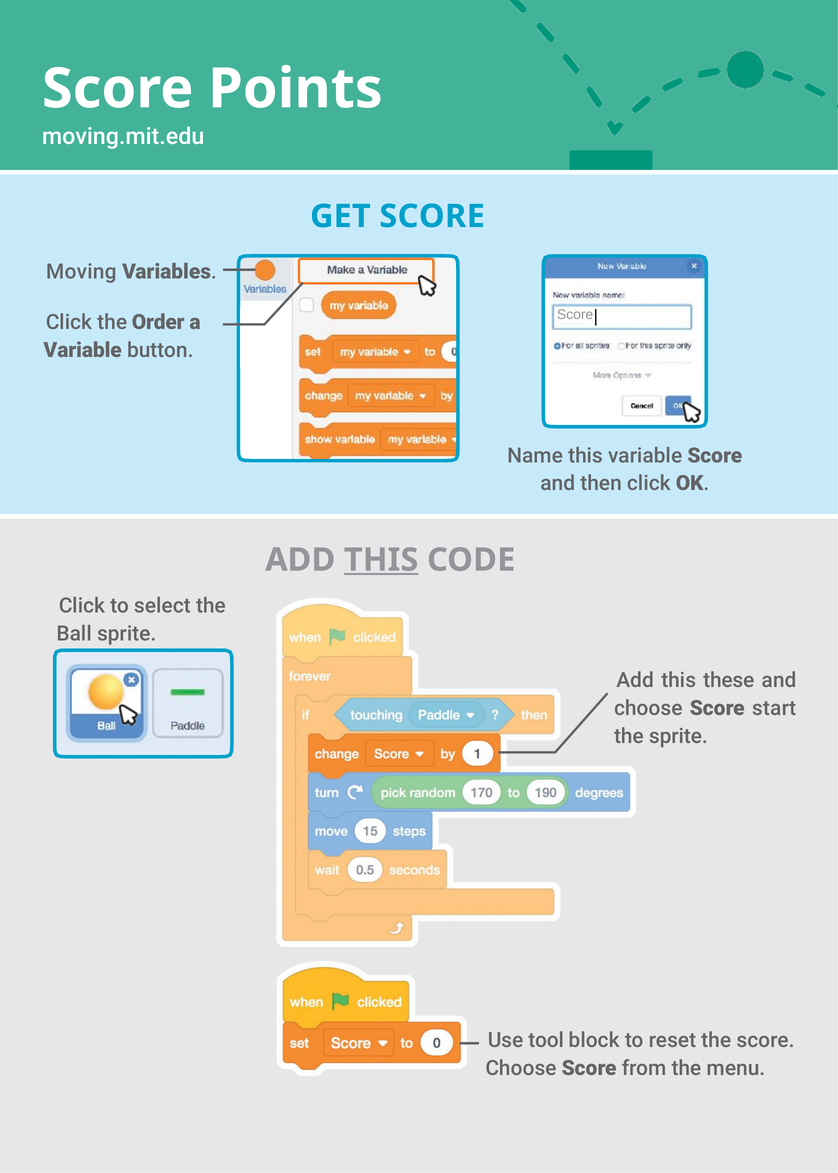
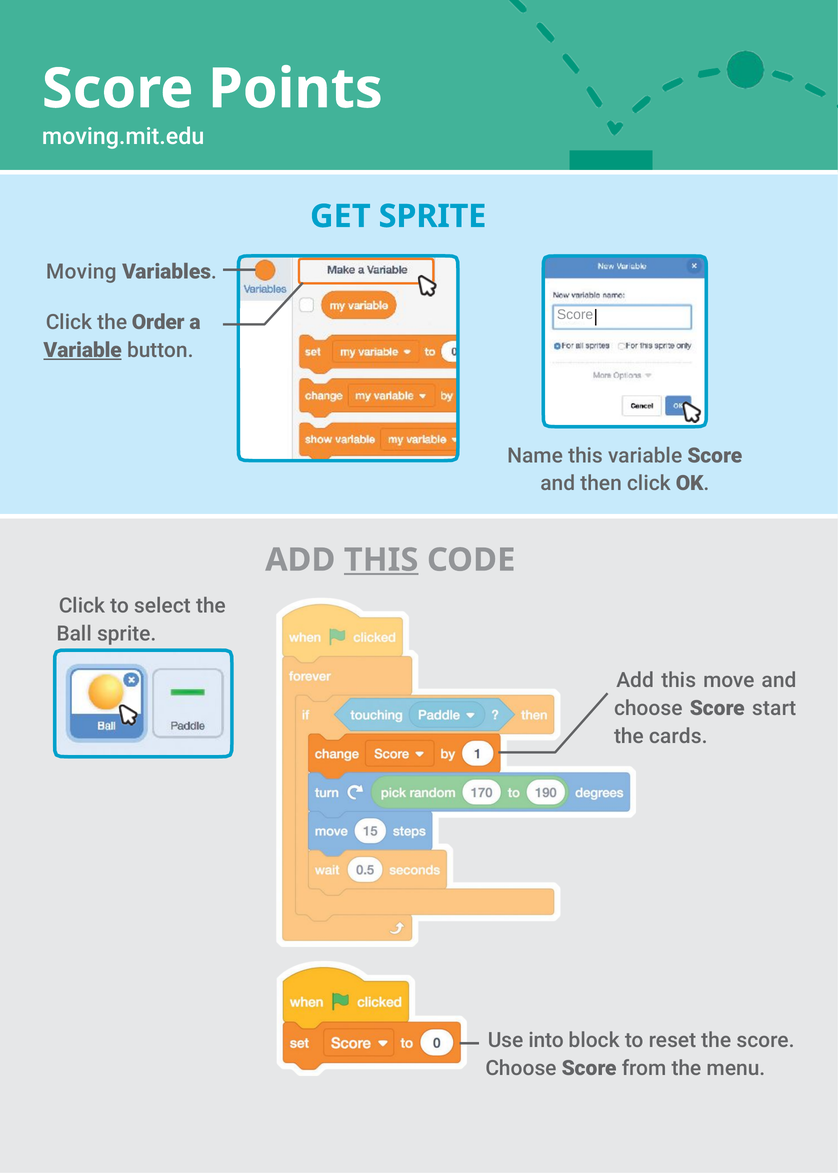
GET SCORE: SCORE -> SPRITE
Variable at (83, 350) underline: none -> present
these: these -> move
the sprite: sprite -> cards
tool: tool -> into
